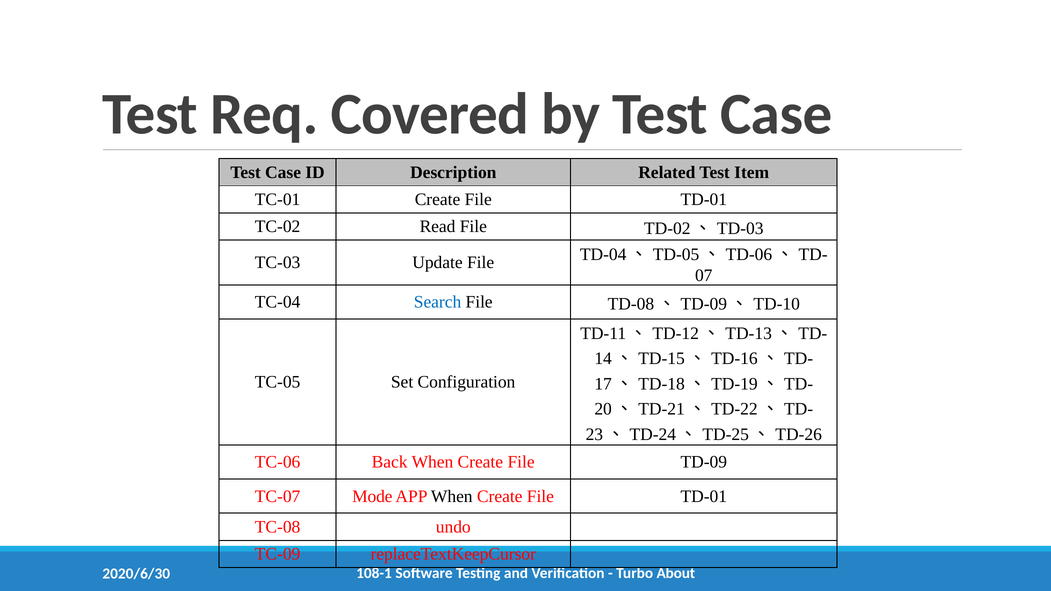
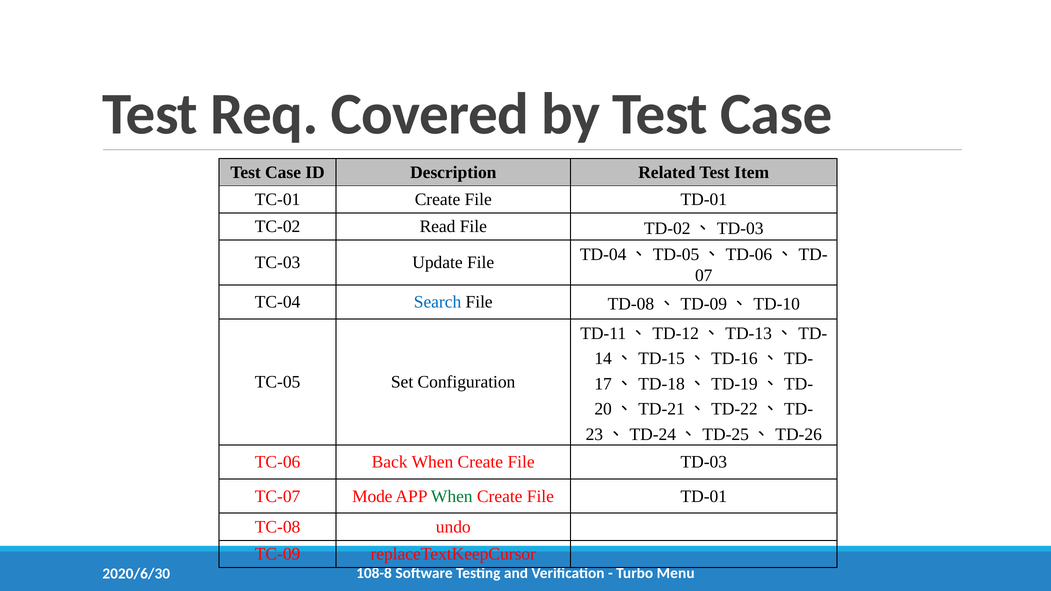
File TD-09: TD-09 -> TD-03
When at (452, 496) colour: black -> green
108-1: 108-1 -> 108-8
About: About -> Menu
